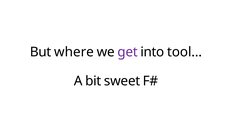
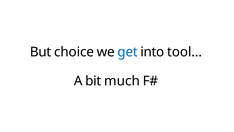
where: where -> choice
get colour: purple -> blue
sweet: sweet -> much
